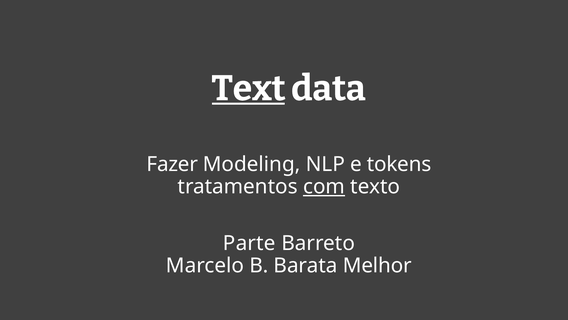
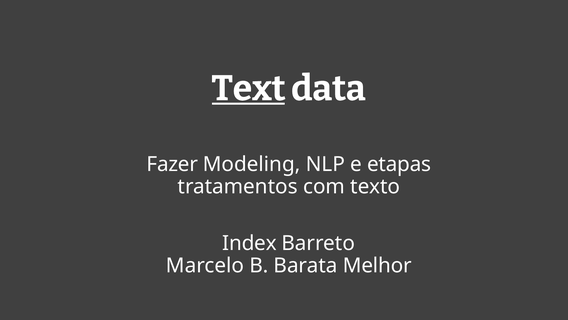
tokens: tokens -> etapas
com underline: present -> none
Parte: Parte -> Index
